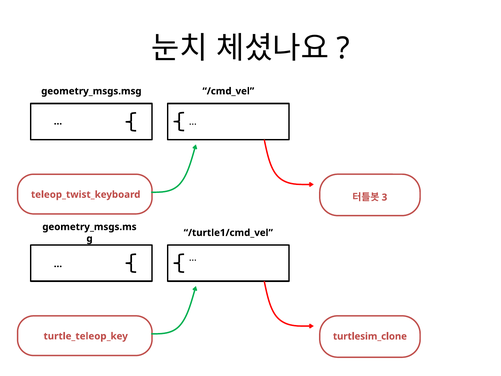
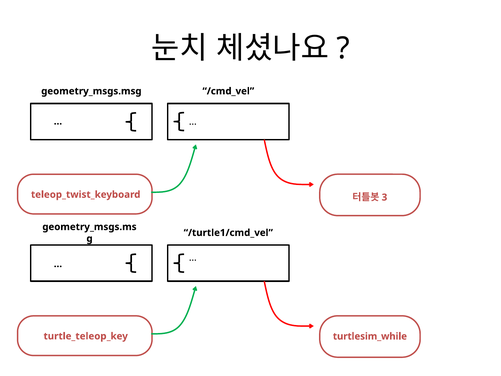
turtlesim_clone: turtlesim_clone -> turtlesim_while
